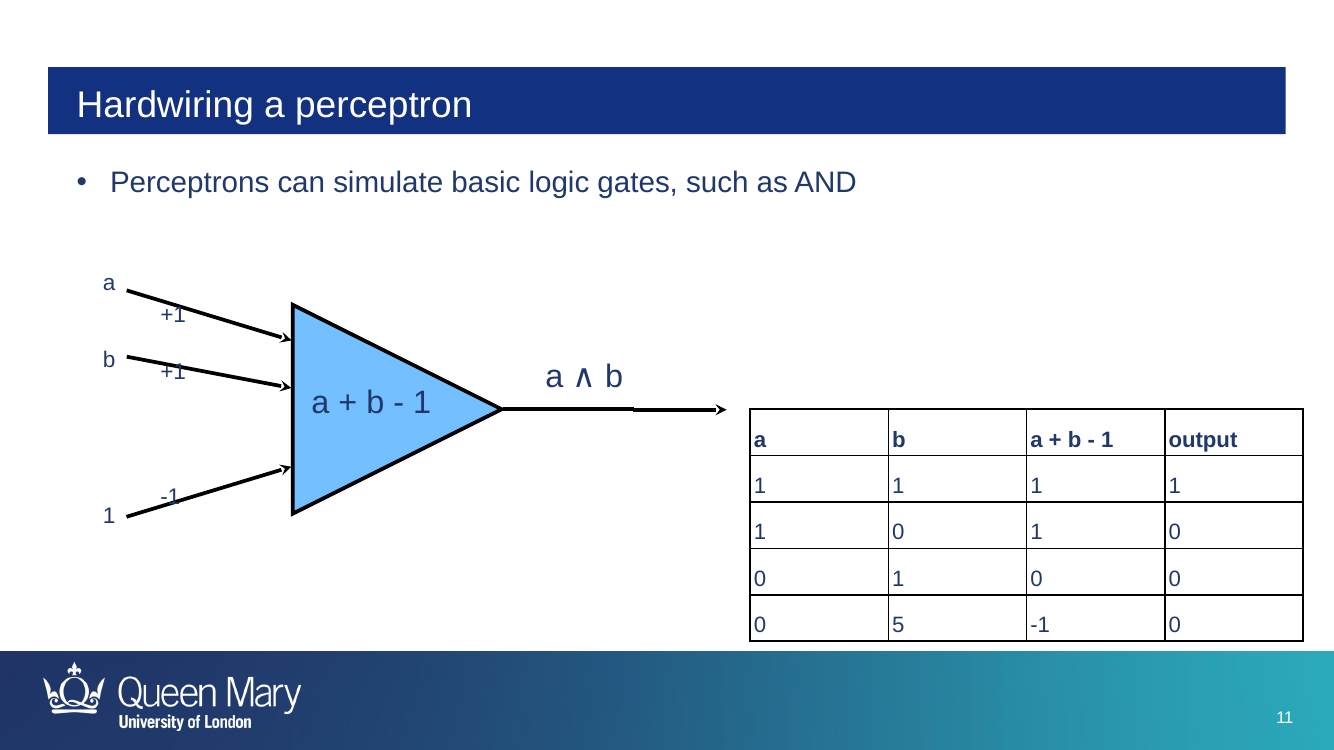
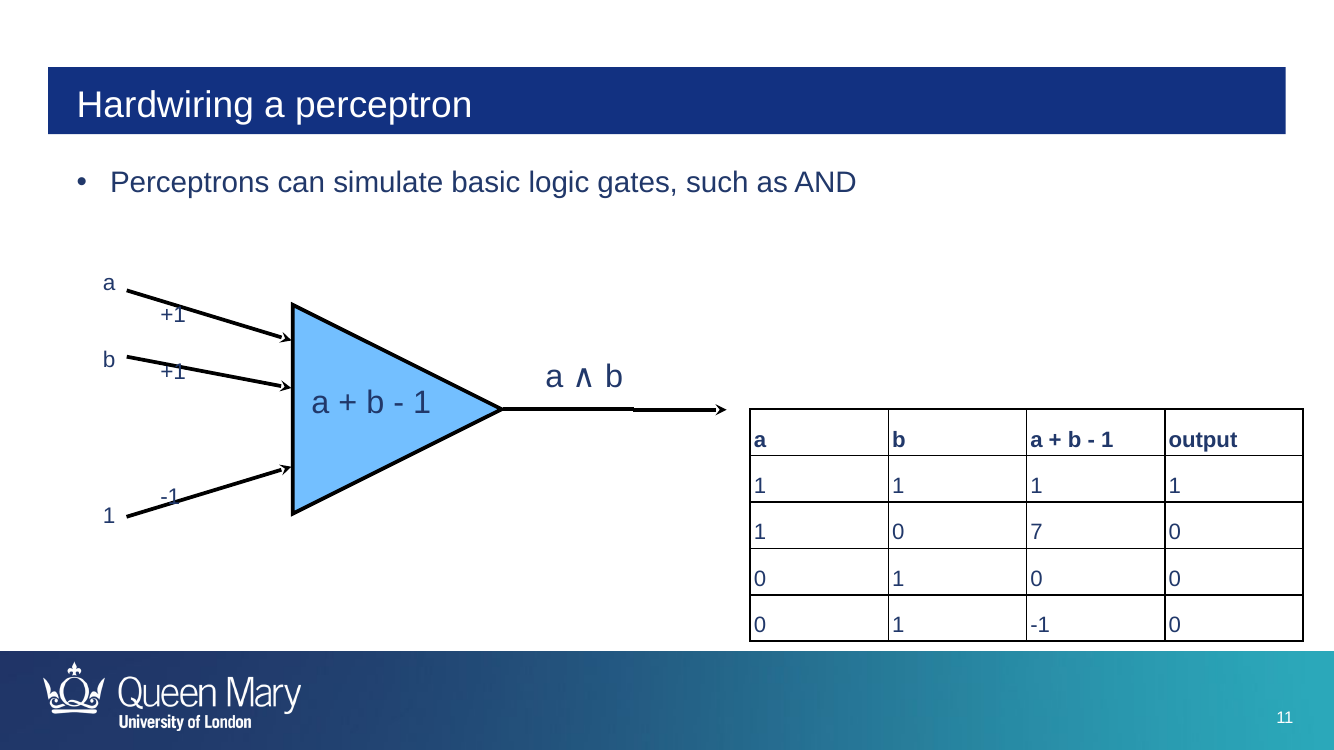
1 0 1: 1 -> 7
5 at (898, 626): 5 -> 1
